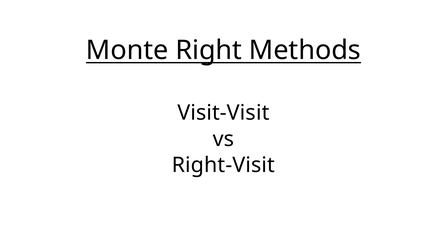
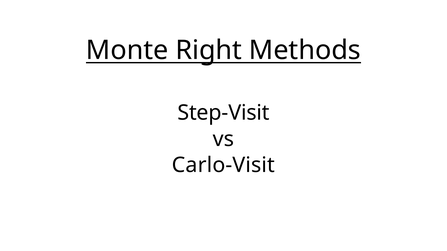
Visit-Visit: Visit-Visit -> Step-Visit
Right-Visit: Right-Visit -> Carlo-Visit
